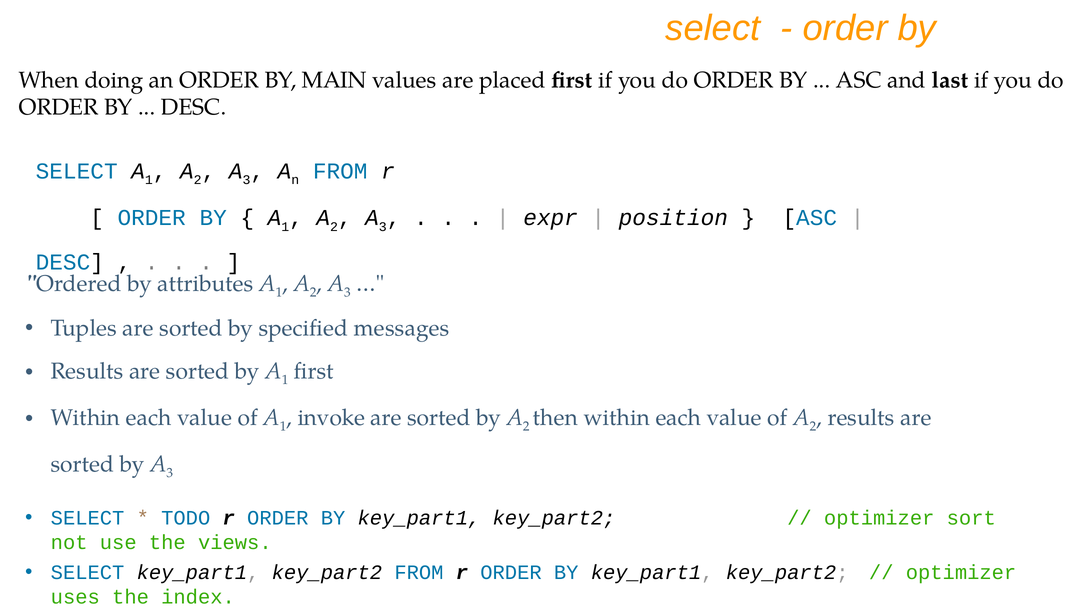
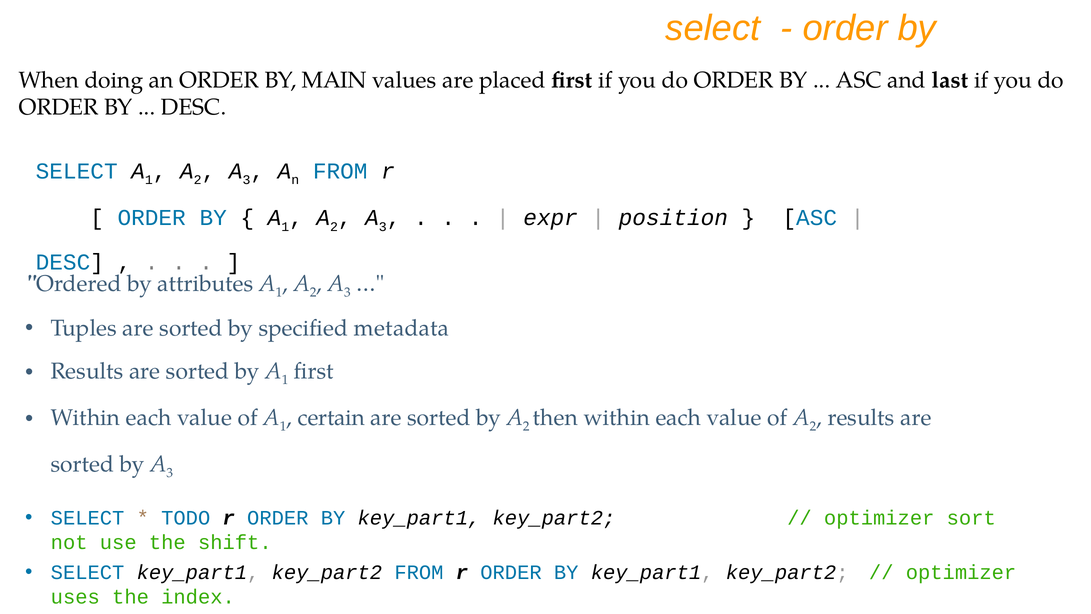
messages: messages -> metadata
invoke: invoke -> certain
views: views -> shift
